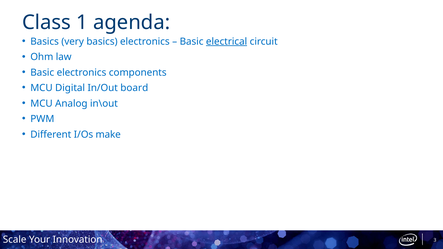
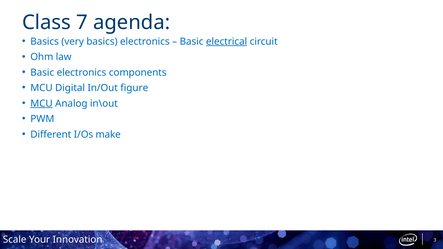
1: 1 -> 7
board: board -> figure
MCU at (42, 104) underline: none -> present
